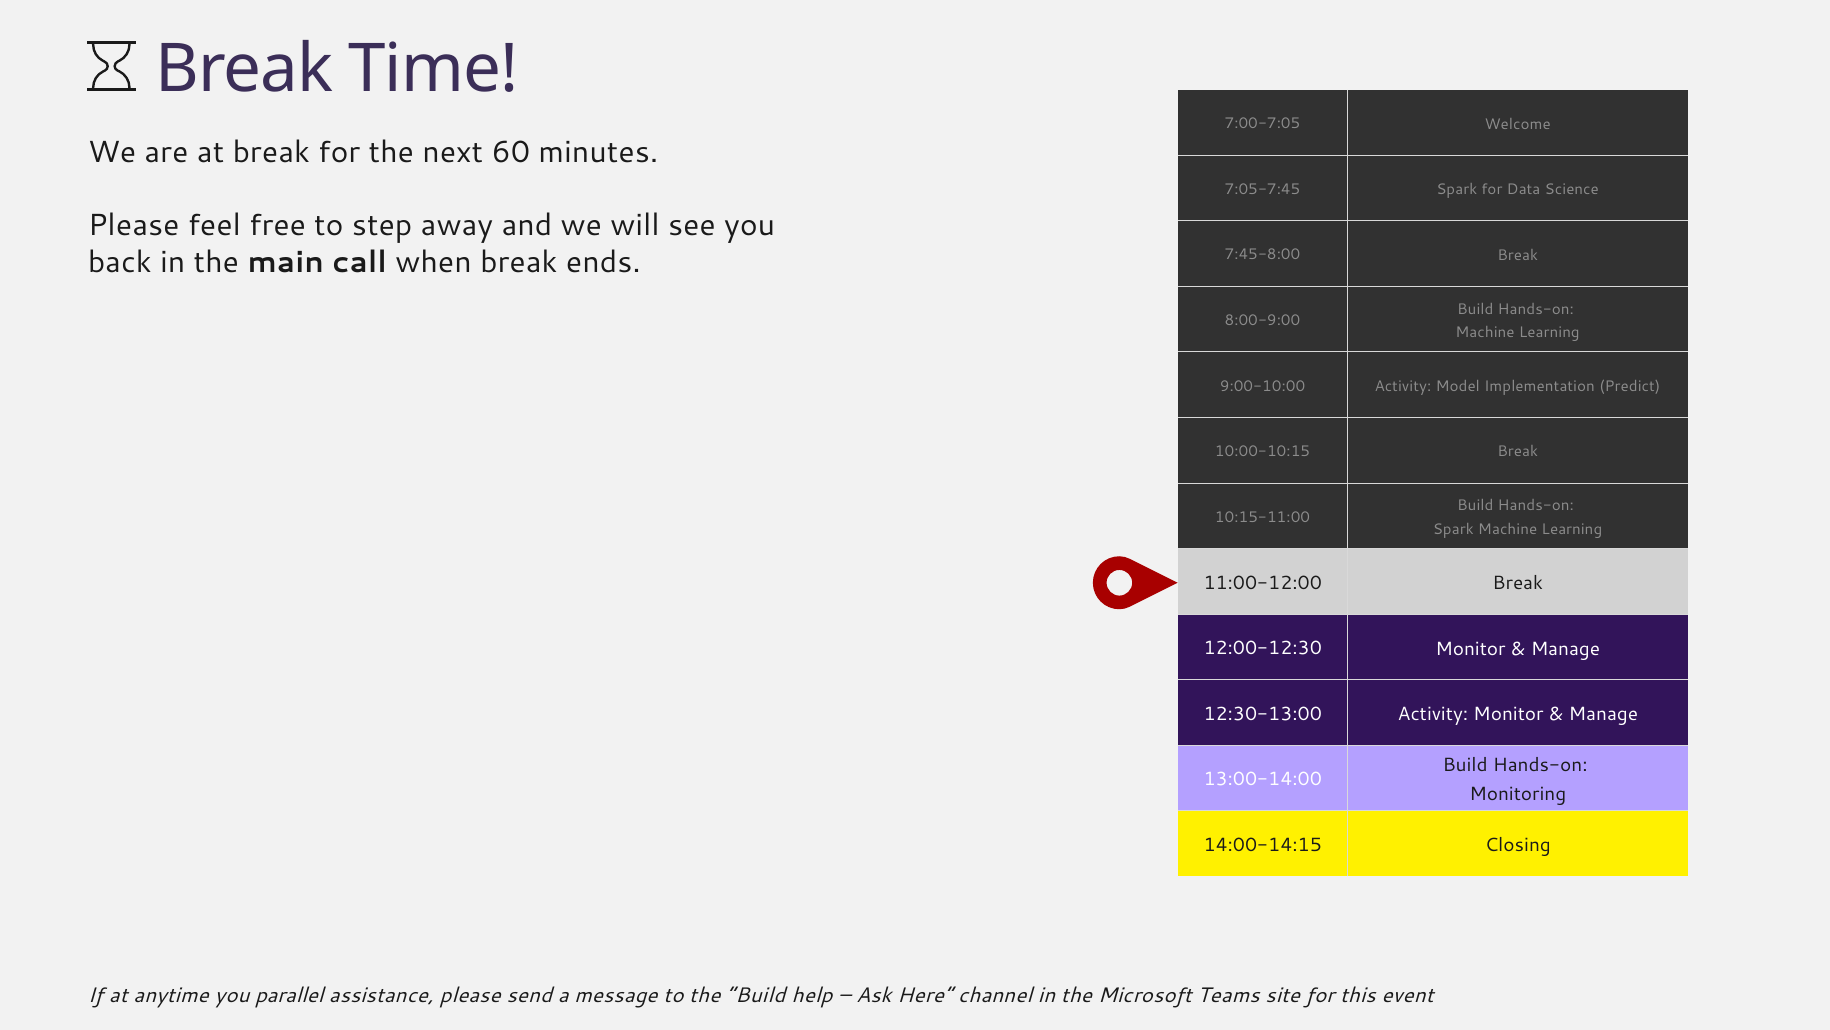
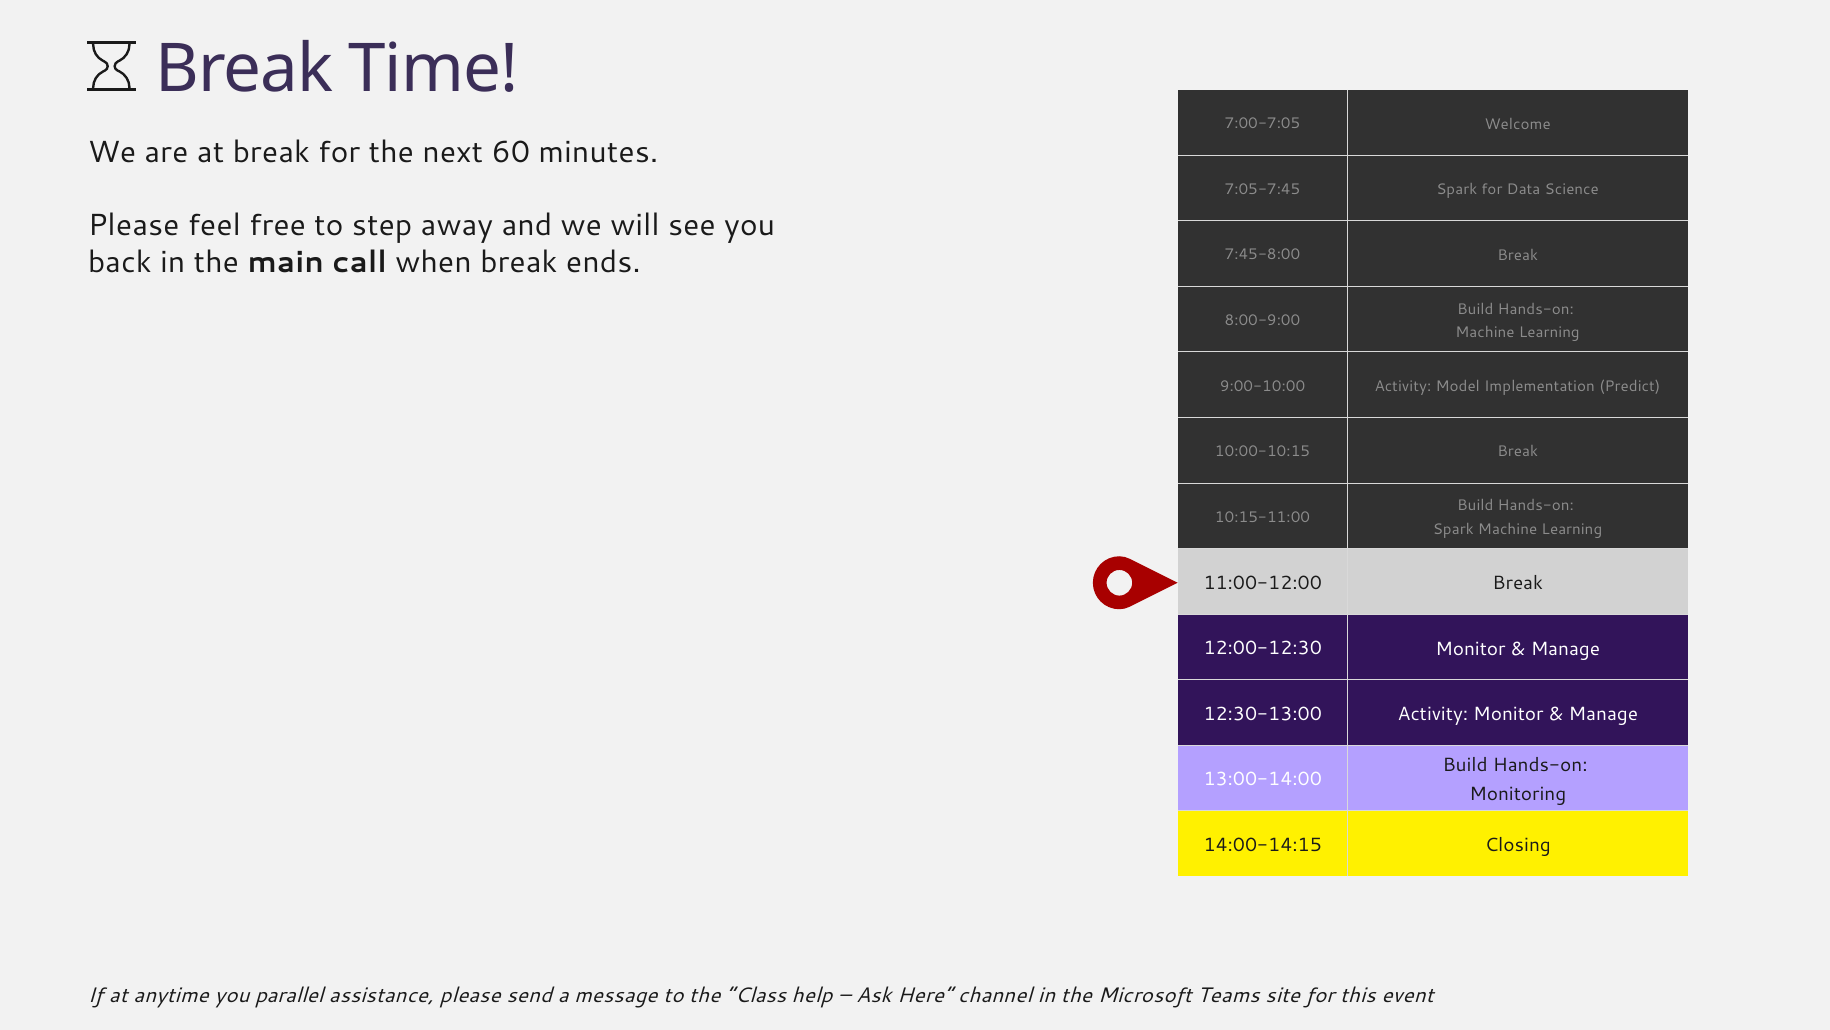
the Build: Build -> Class
